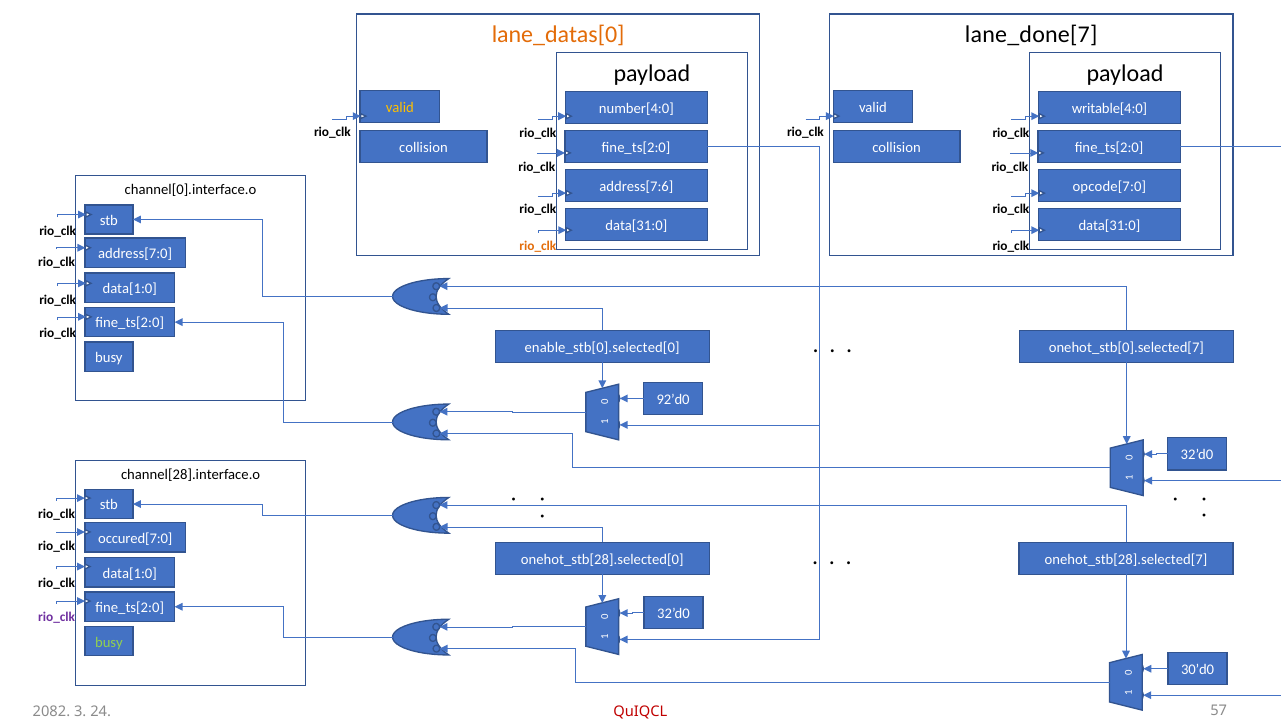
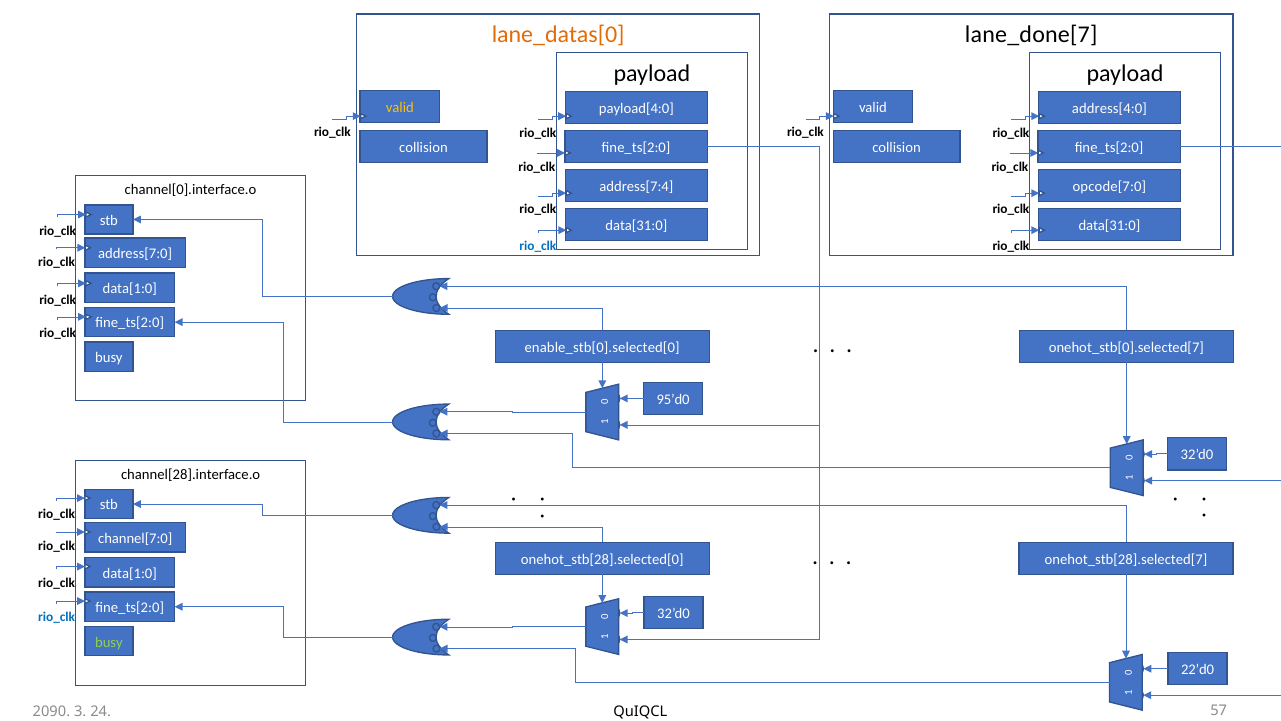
number[4:0: number[4:0 -> payload[4:0
writable[4:0: writable[4:0 -> address[4:0
address[7:6: address[7:6 -> address[7:4
rio_clk at (538, 246) colour: orange -> blue
92’d0: 92’d0 -> 95’d0
occured[7:0: occured[7:0 -> channel[7:0
rio_clk at (57, 617) colour: purple -> blue
30’d0: 30’d0 -> 22’d0
2082: 2082 -> 2090
QuIQCL colour: red -> black
